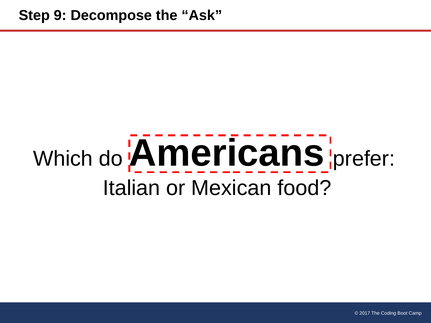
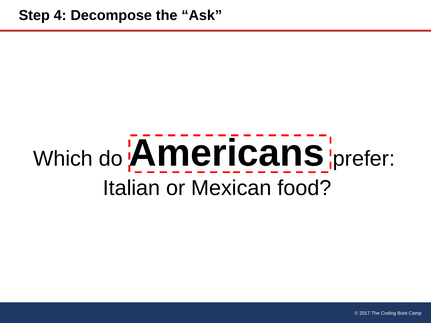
9: 9 -> 4
